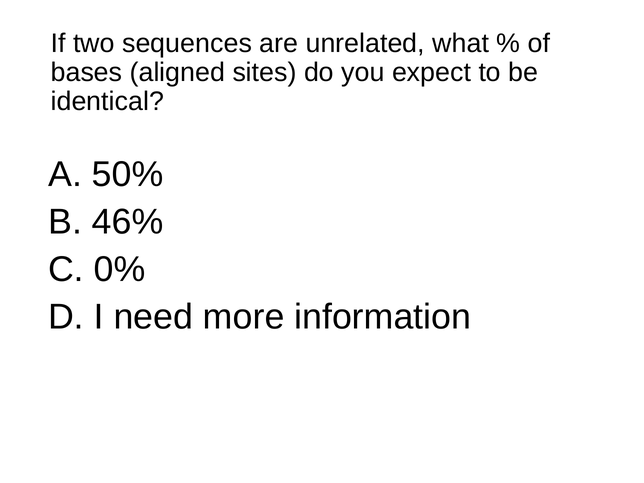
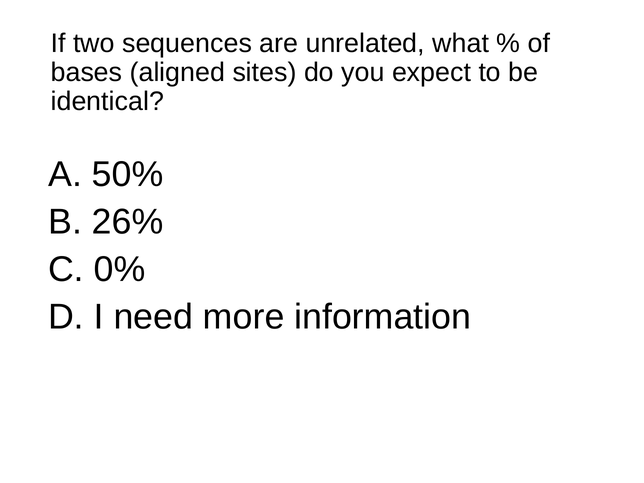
46%: 46% -> 26%
